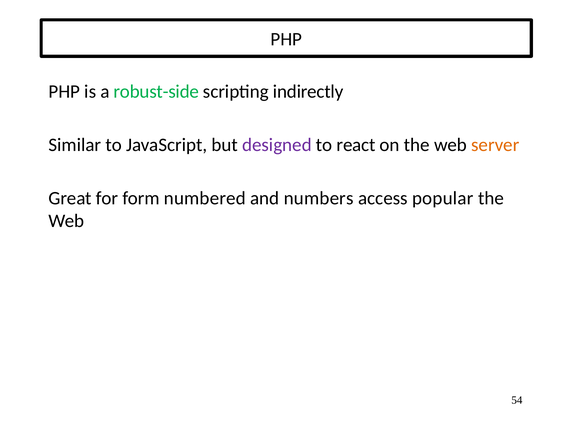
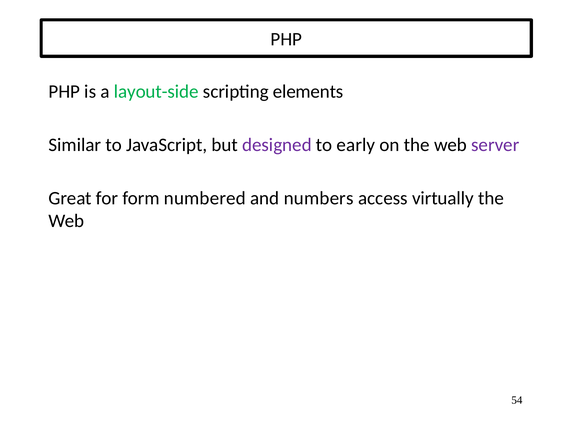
robust-side: robust-side -> layout-side
indirectly: indirectly -> elements
react: react -> early
server colour: orange -> purple
popular: popular -> virtually
